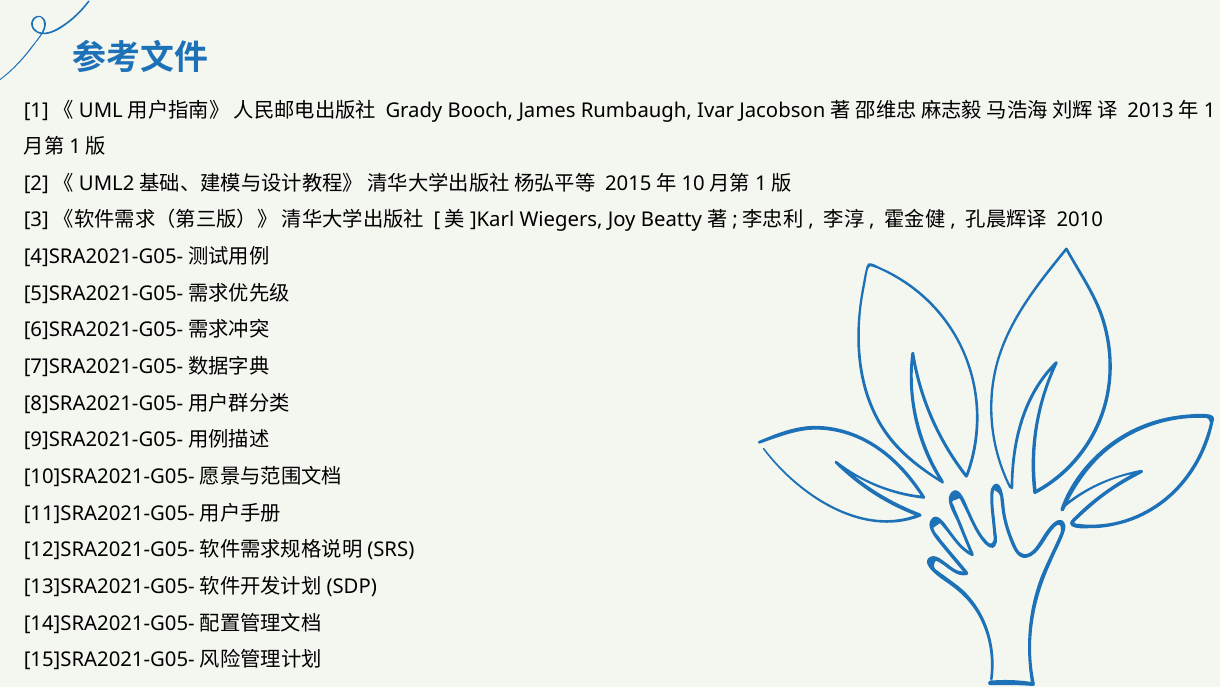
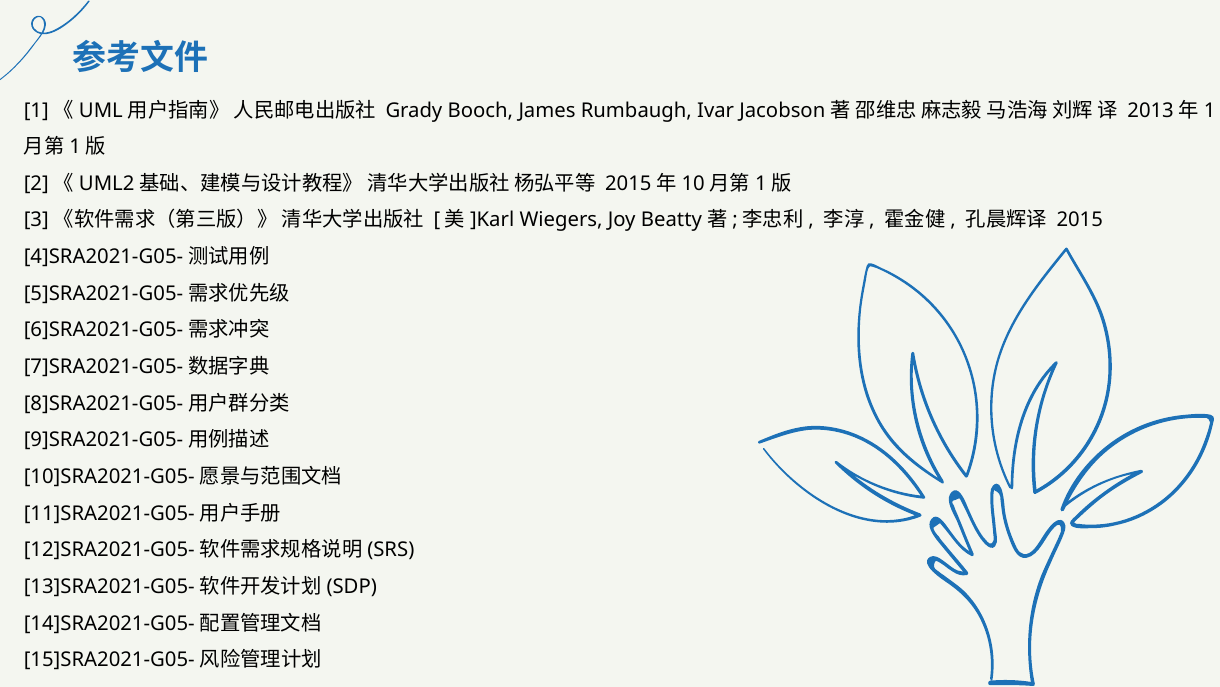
2010: 2010 -> 2015
